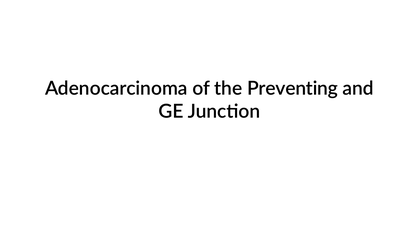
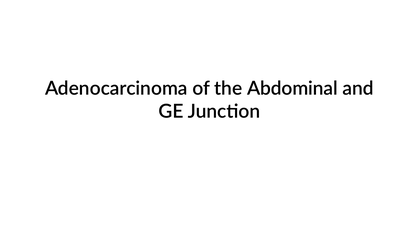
Preventing: Preventing -> Abdominal
